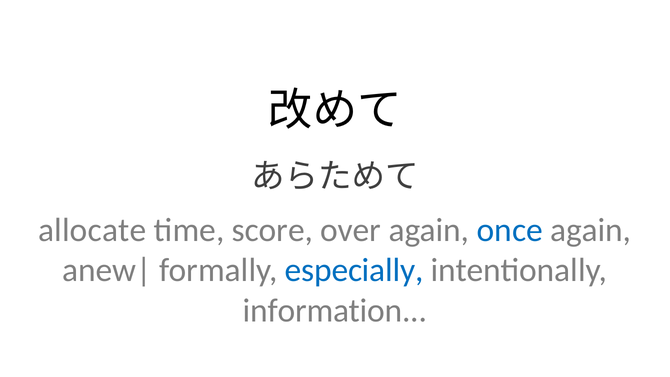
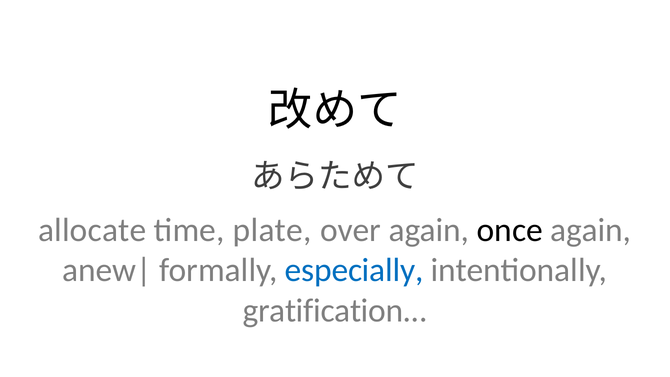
score: score -> plate
once colour: blue -> black
information: information -> gratification
